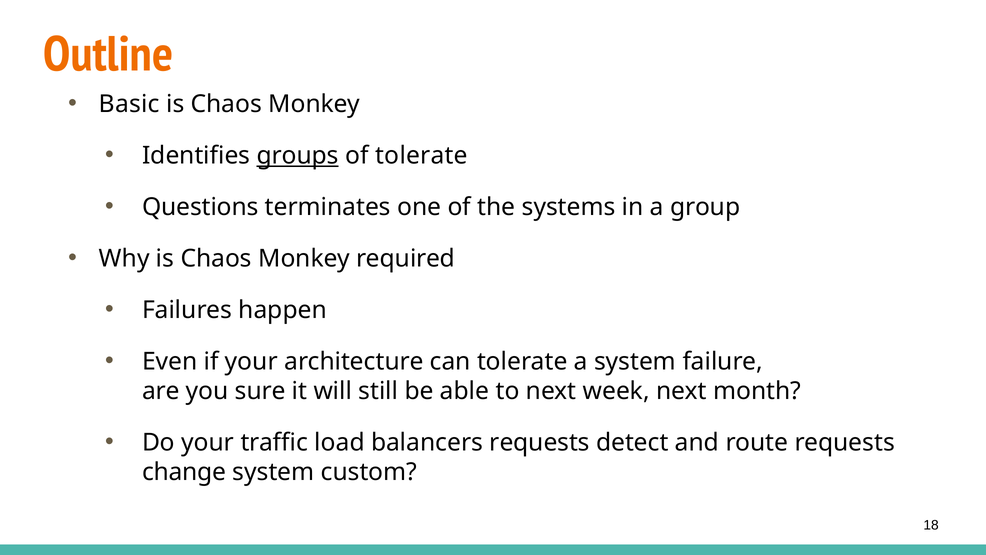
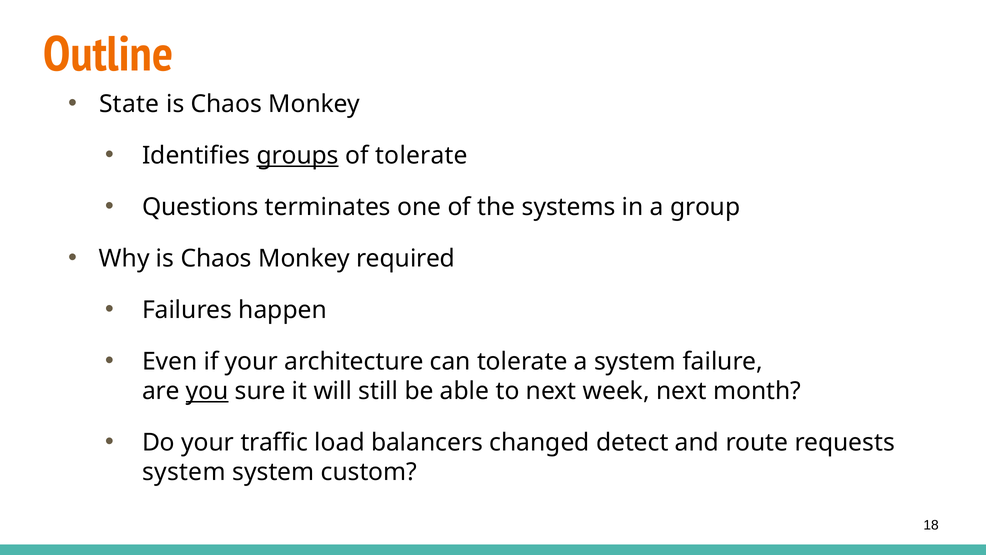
Basic: Basic -> State
you underline: none -> present
balancers requests: requests -> changed
change at (184, 472): change -> system
